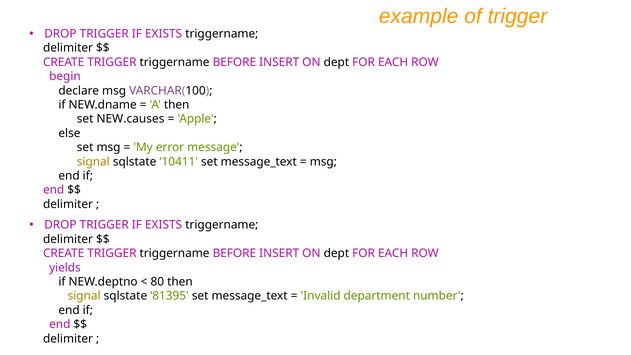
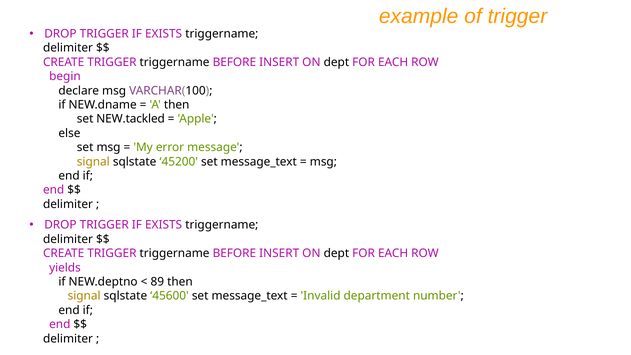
NEW.causes: NEW.causes -> NEW.tackled
10411: 10411 -> 45200
80: 80 -> 89
81395: 81395 -> 45600
